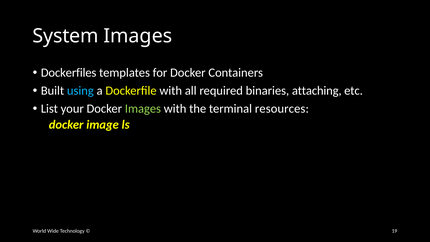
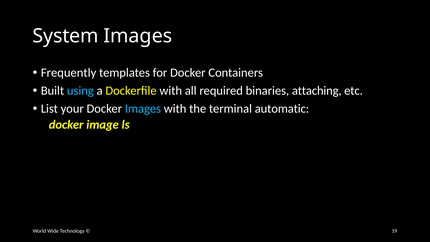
Dockerfiles: Dockerfiles -> Frequently
Images at (143, 109) colour: light green -> light blue
resources: resources -> automatic
